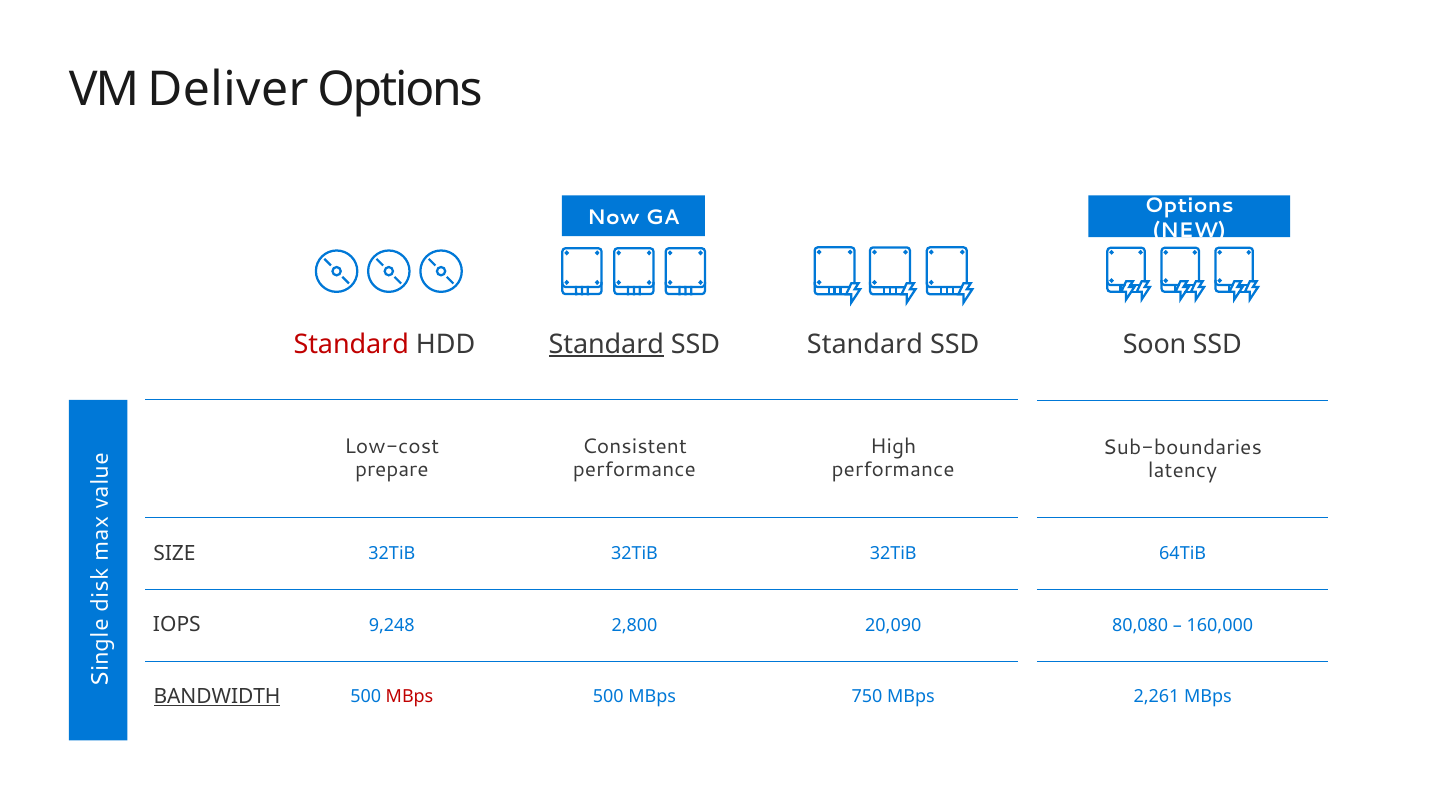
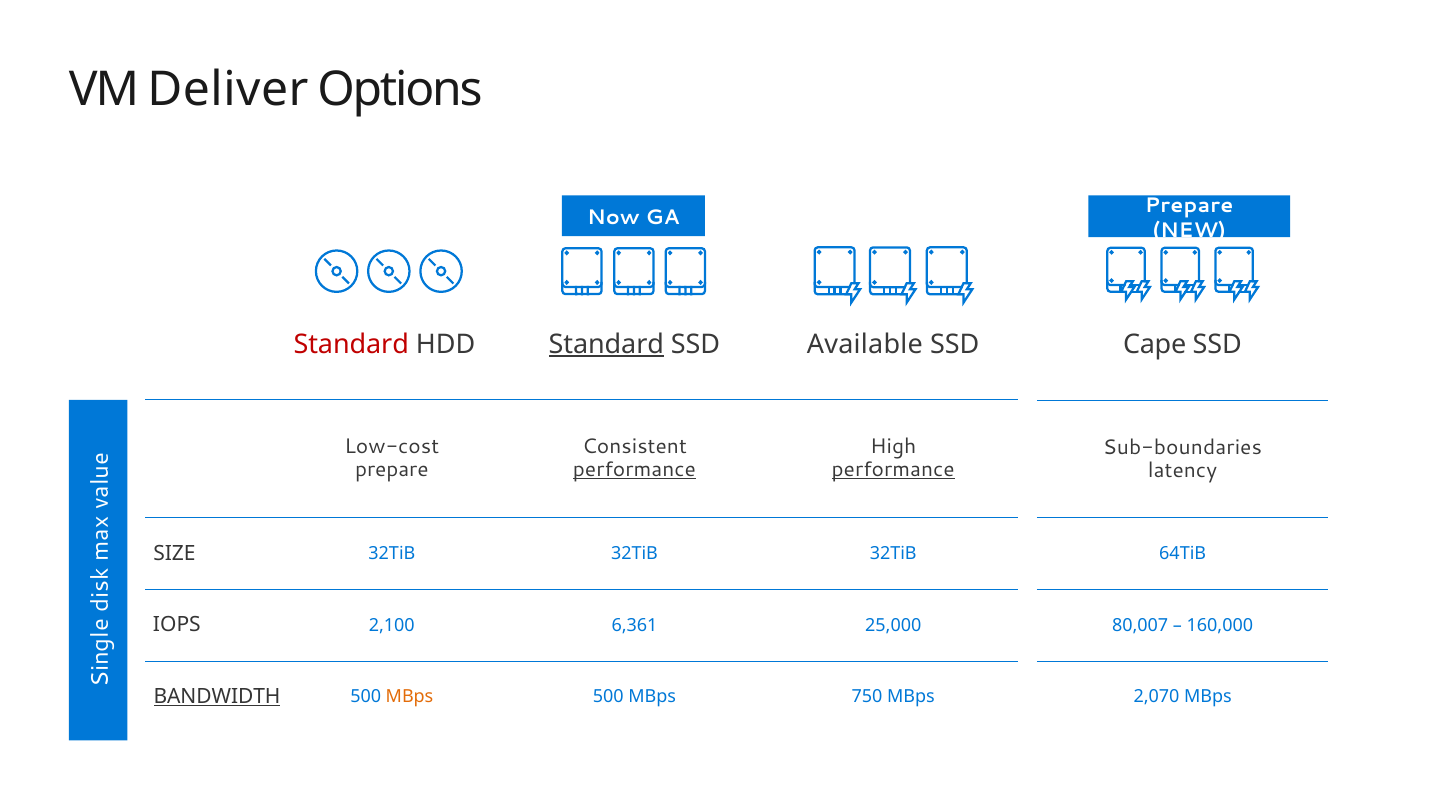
Options at (1189, 205): Options -> Prepare
SSD Standard: Standard -> Available
Soon: Soon -> Cape
performance at (634, 470) underline: none -> present
performance at (893, 470) underline: none -> present
9,248: 9,248 -> 2,100
2,800: 2,800 -> 6,361
20,090: 20,090 -> 25,000
80,080: 80,080 -> 80,007
MBps at (410, 697) colour: red -> orange
2,261: 2,261 -> 2,070
